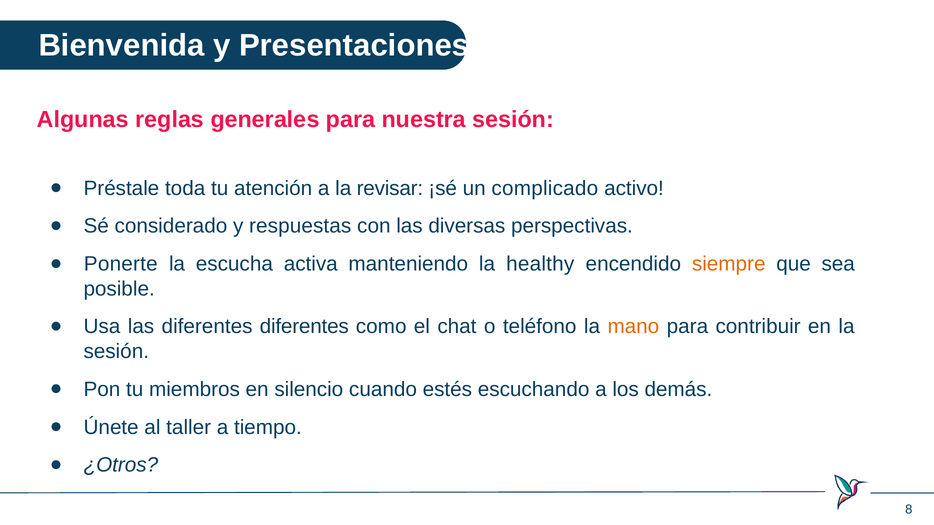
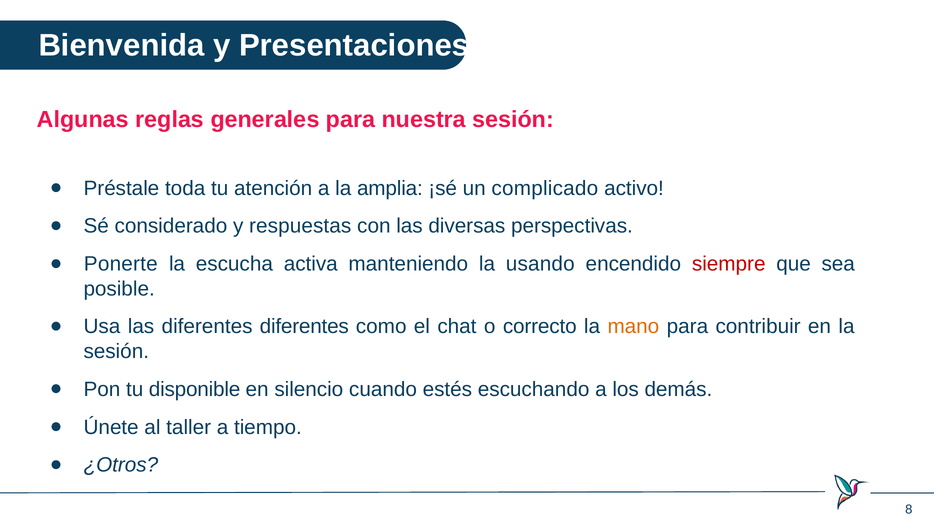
revisar: revisar -> amplia
healthy: healthy -> usando
siempre colour: orange -> red
teléfono: teléfono -> correcto
miembros: miembros -> disponible
